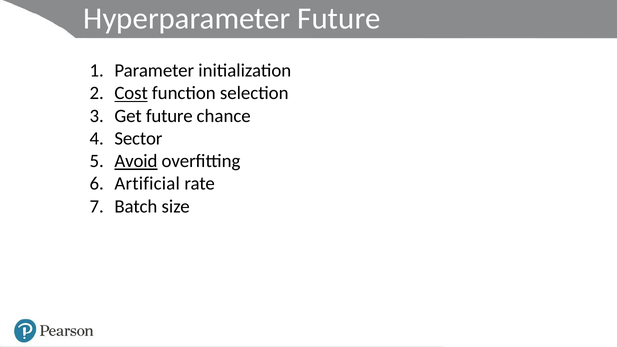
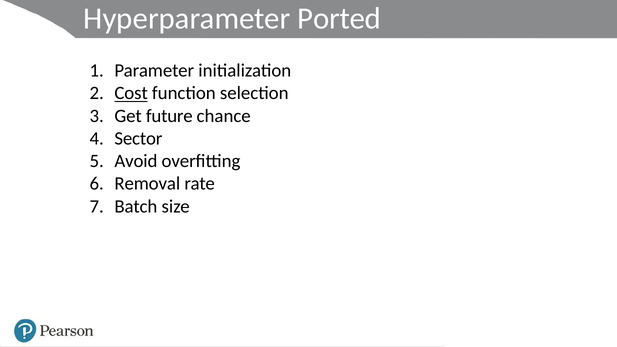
Future at (339, 18): Future -> Ported
Avoid underline: present -> none
Artificial: Artificial -> Removal
